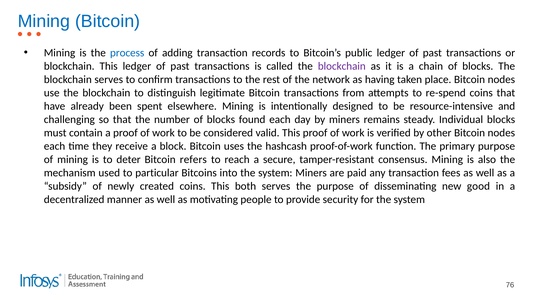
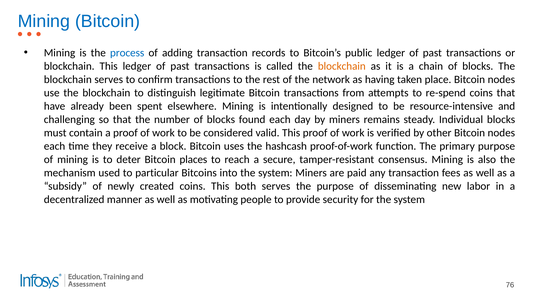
blockchain at (342, 66) colour: purple -> orange
refers: refers -> places
good: good -> labor
